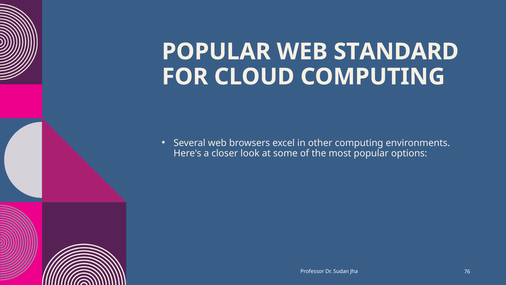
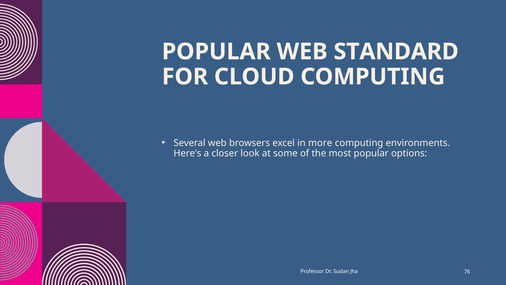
other: other -> more
